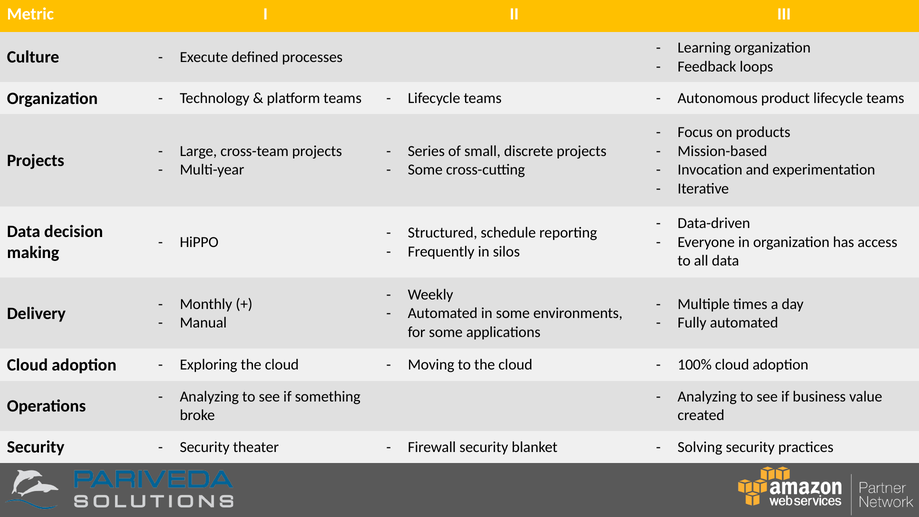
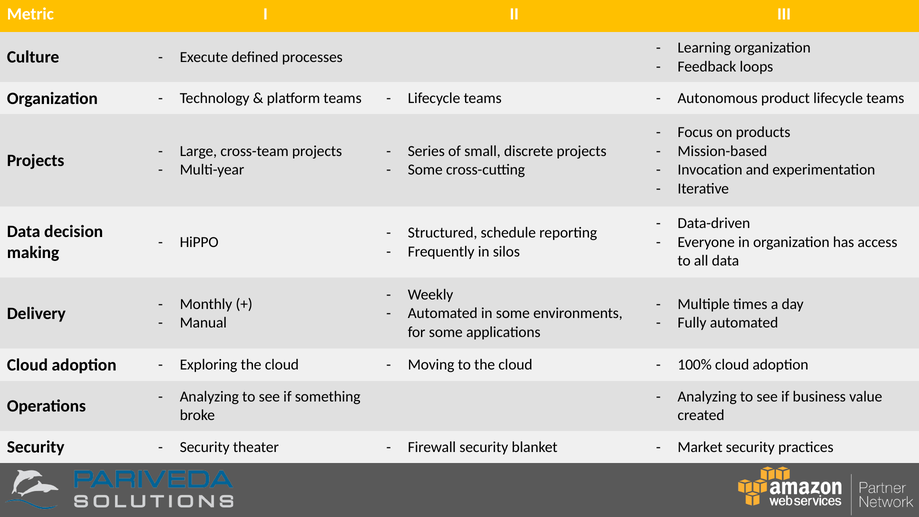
Solving: Solving -> Market
